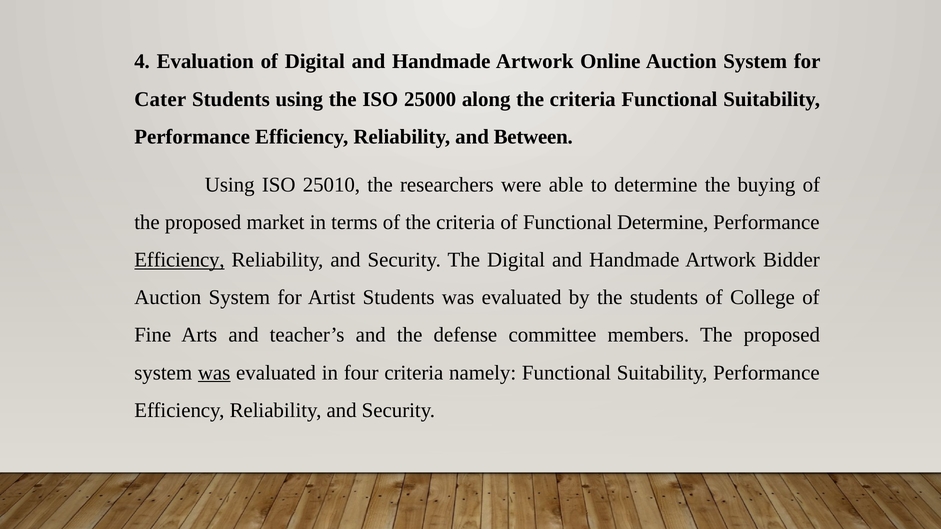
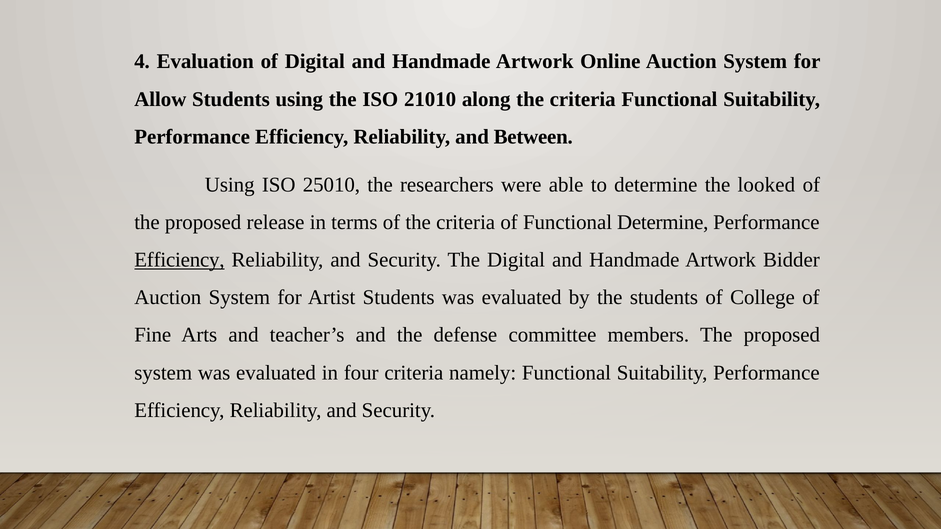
Cater: Cater -> Allow
25000: 25000 -> 21010
buying: buying -> looked
market: market -> release
was at (214, 373) underline: present -> none
